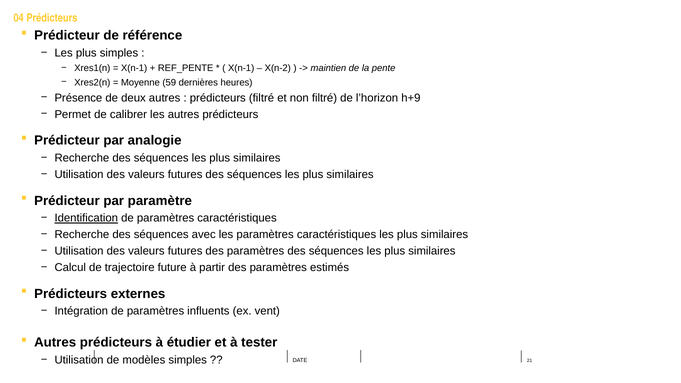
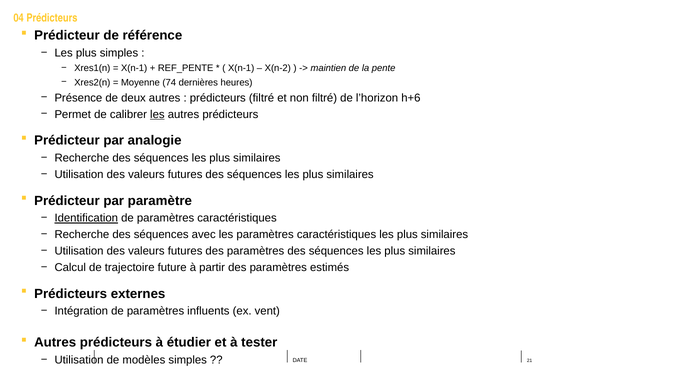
59: 59 -> 74
h+9: h+9 -> h+6
les at (157, 114) underline: none -> present
